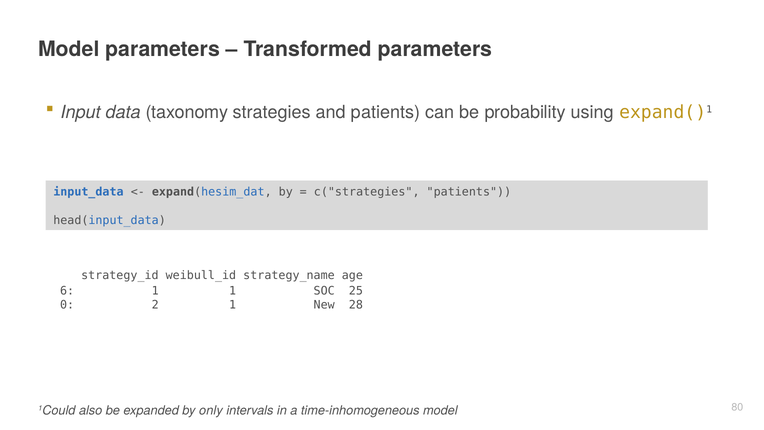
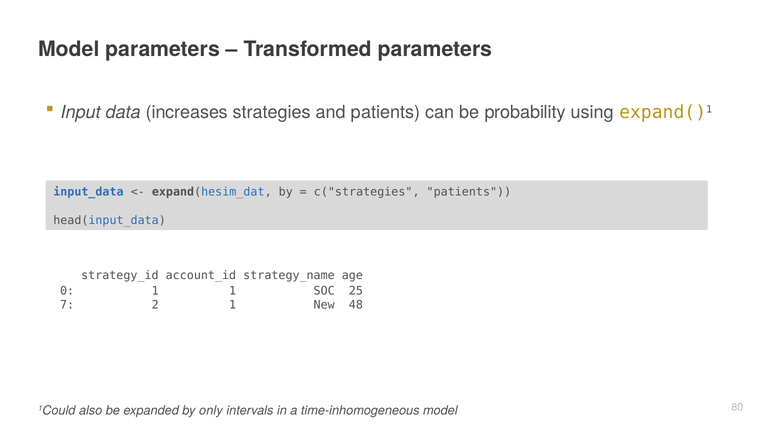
taxonomy: taxonomy -> increases
weibull_id: weibull_id -> account_id
6: 6 -> 0
0: 0 -> 7
28: 28 -> 48
